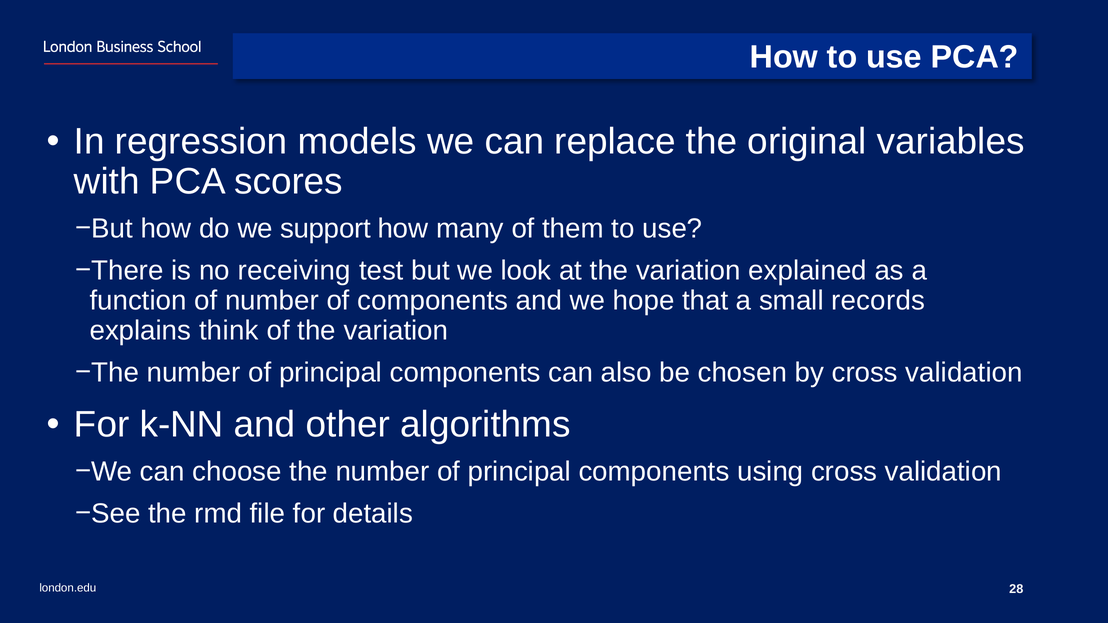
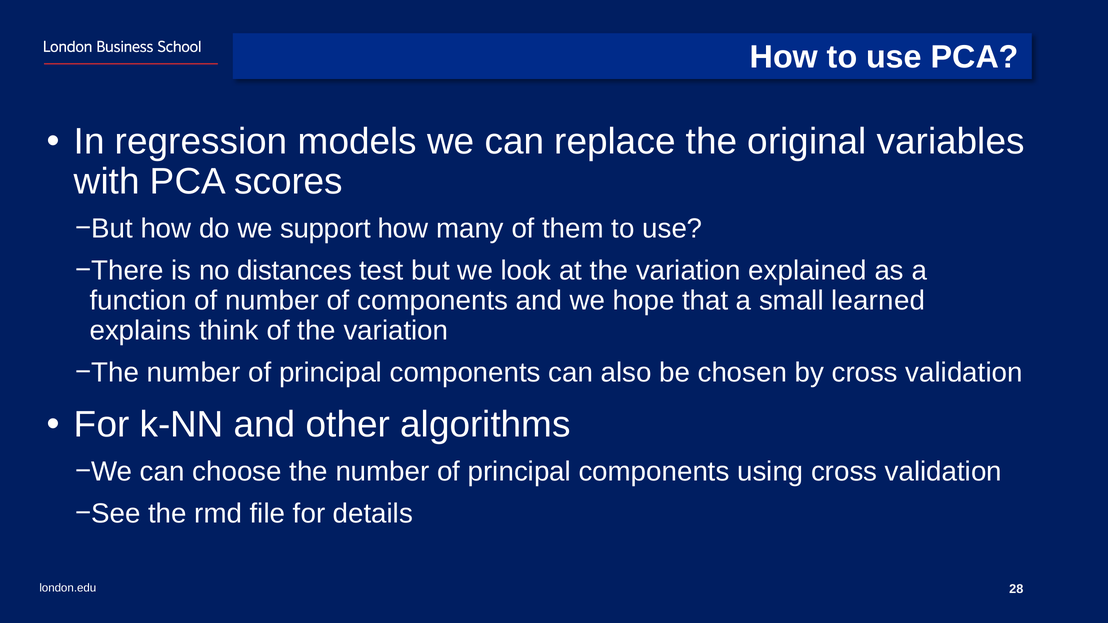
receiving: receiving -> distances
records: records -> learned
